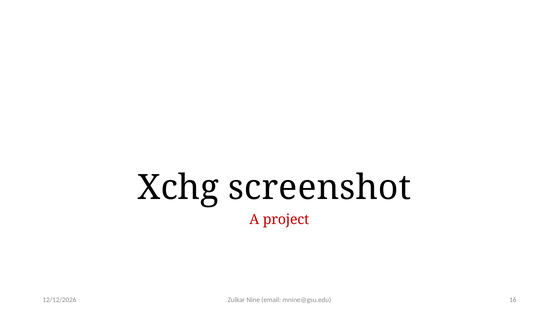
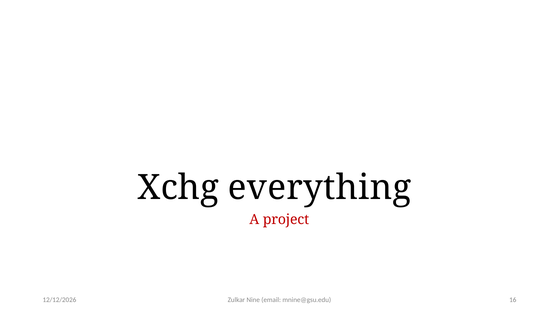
screenshot: screenshot -> everything
